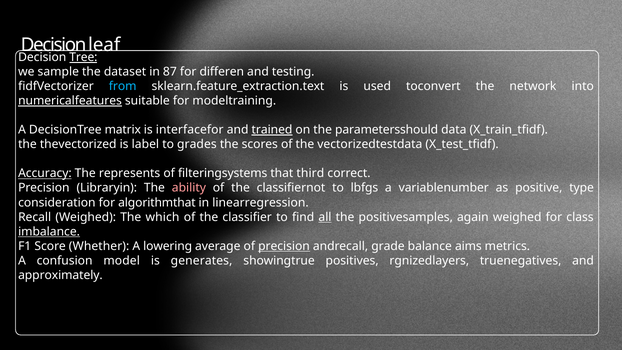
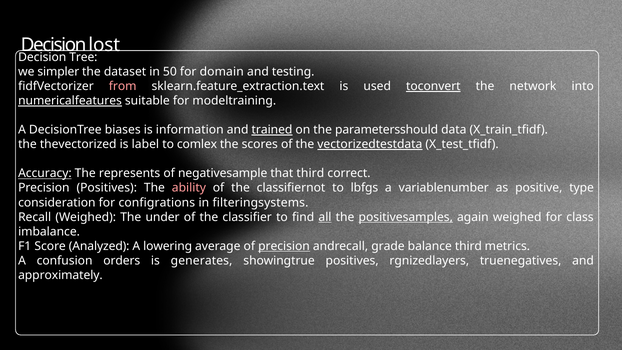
leaf: leaf -> lost
Tree underline: present -> none
sample: sample -> simpler
87: 87 -> 50
differen: differen -> domain
from colour: light blue -> pink
toconvert underline: none -> present
matrix: matrix -> biases
interfacefor: interfacefor -> information
grades: grades -> comlex
vectorizedtestdata underline: none -> present
filteringsystems: filteringsystems -> negativesample
Precision Libraryin: Libraryin -> Positives
algorithmthat: algorithmthat -> configrations
linearregression: linearregression -> filteringsystems
which: which -> under
positivesamples underline: none -> present
imbalance underline: present -> none
Whether: Whether -> Analyzed
balance aims: aims -> third
model: model -> orders
